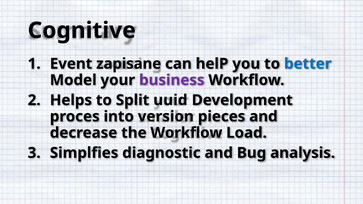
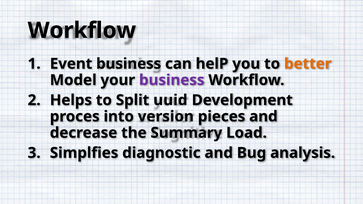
Cognitive at (82, 30): Cognitive -> Workflow
Event zapisane: zapisane -> business
better colour: blue -> orange
the Workflow: Workflow -> Summary
